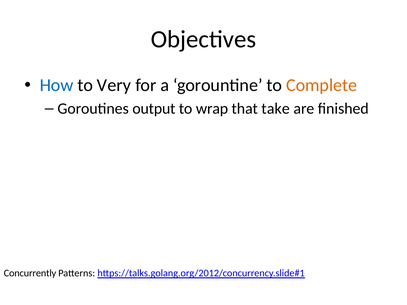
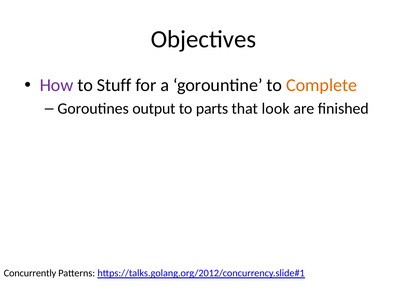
How colour: blue -> purple
Very: Very -> Stuff
wrap: wrap -> parts
take: take -> look
